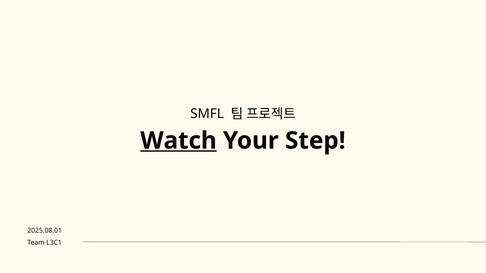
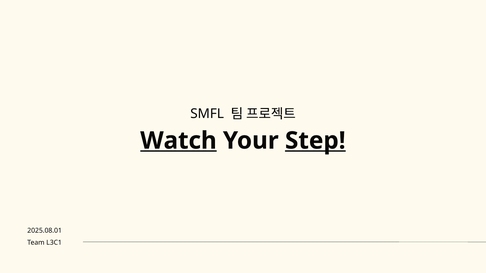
Step underline: none -> present
